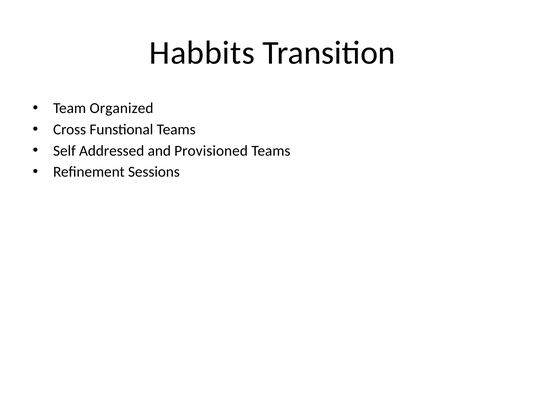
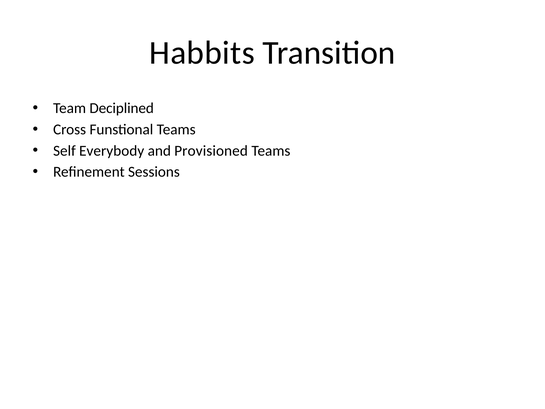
Organized: Organized -> Deciplined
Addressed: Addressed -> Everybody
